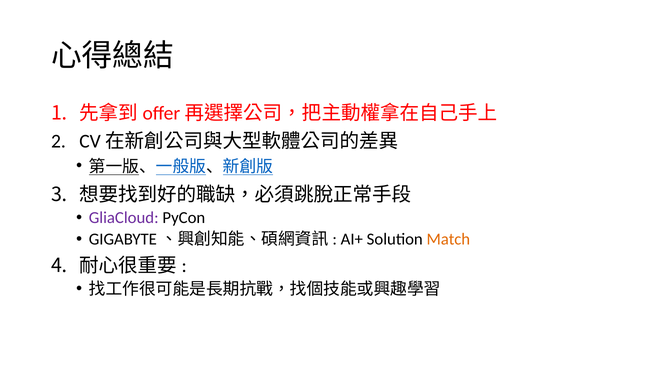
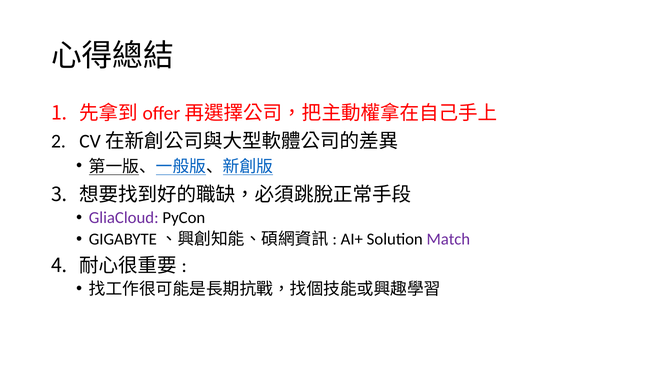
Match colour: orange -> purple
